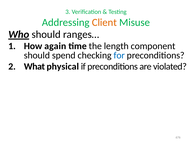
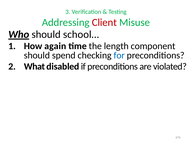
Client colour: orange -> red
ranges…: ranges… -> school…
physical: physical -> disabled
